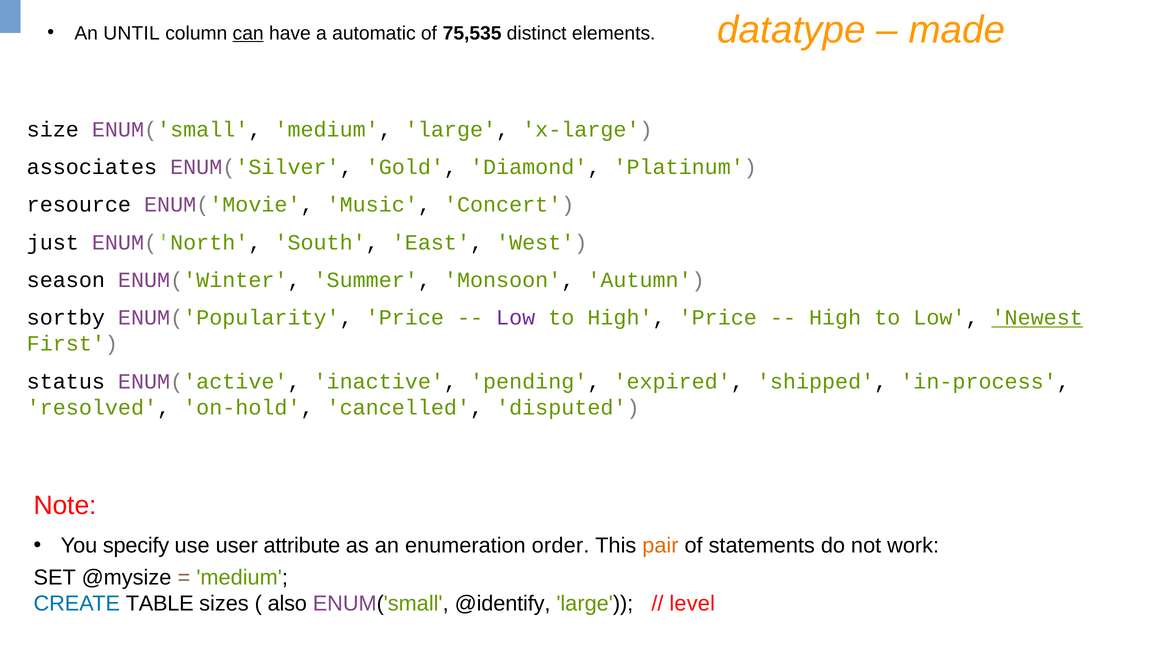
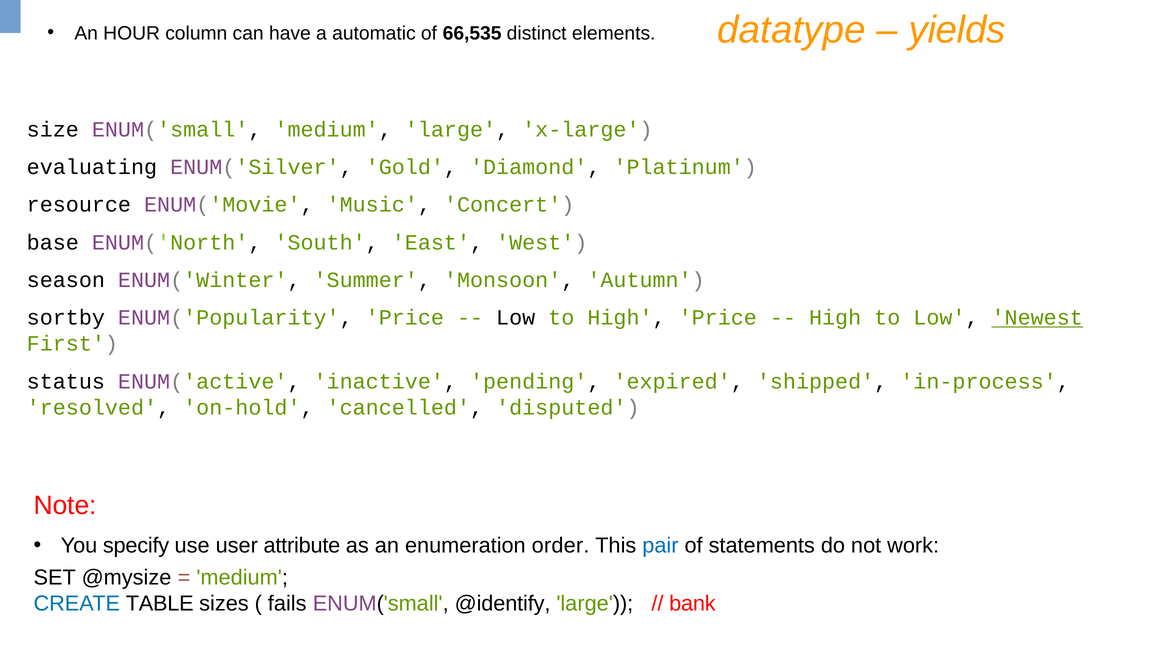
made: made -> yields
UNTIL: UNTIL -> HOUR
can underline: present -> none
75,535: 75,535 -> 66,535
associates: associates -> evaluating
just: just -> base
Low at (516, 318) colour: purple -> black
pair colour: orange -> blue
also: also -> fails
level: level -> bank
